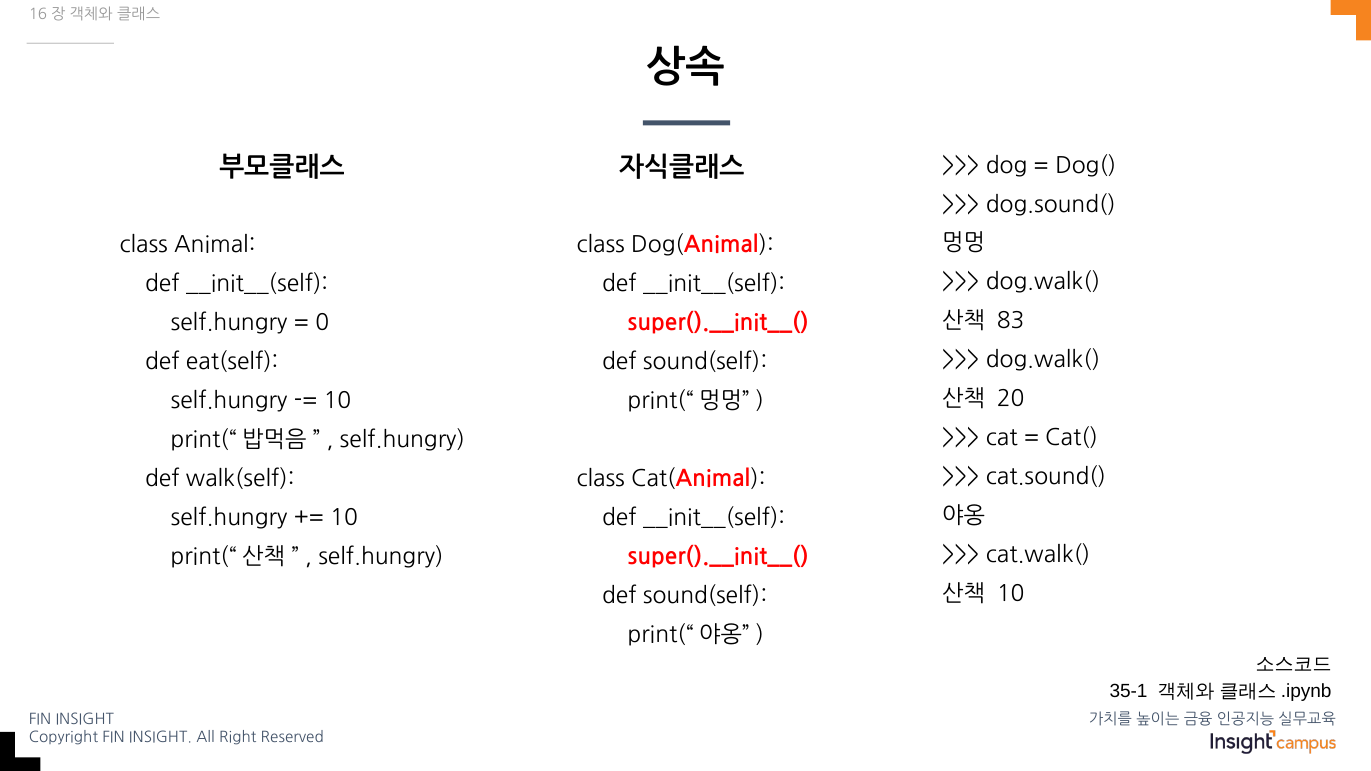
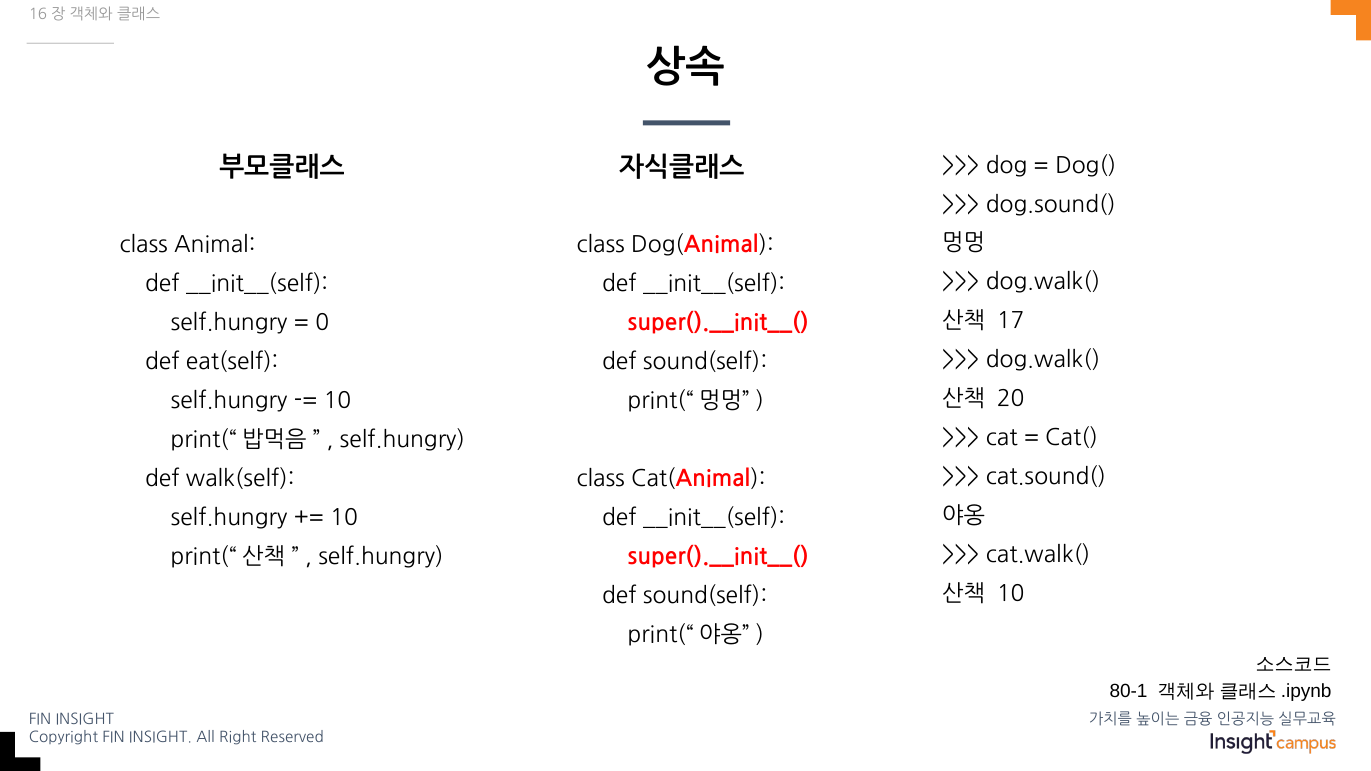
83: 83 -> 17
35-1: 35-1 -> 80-1
